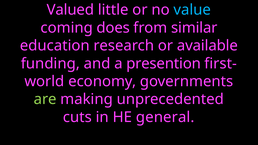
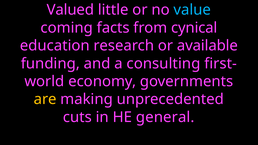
does: does -> facts
similar: similar -> cynical
presention: presention -> consulting
are colour: light green -> yellow
